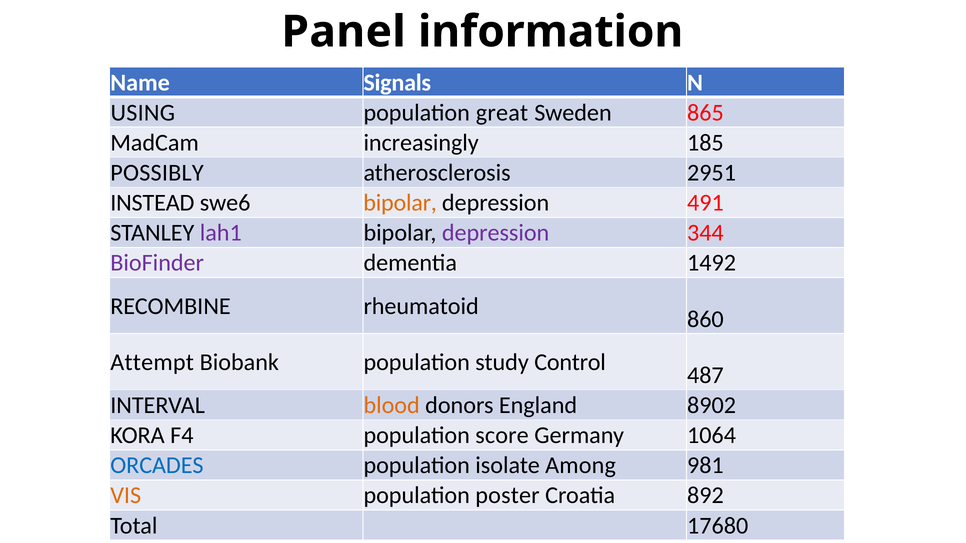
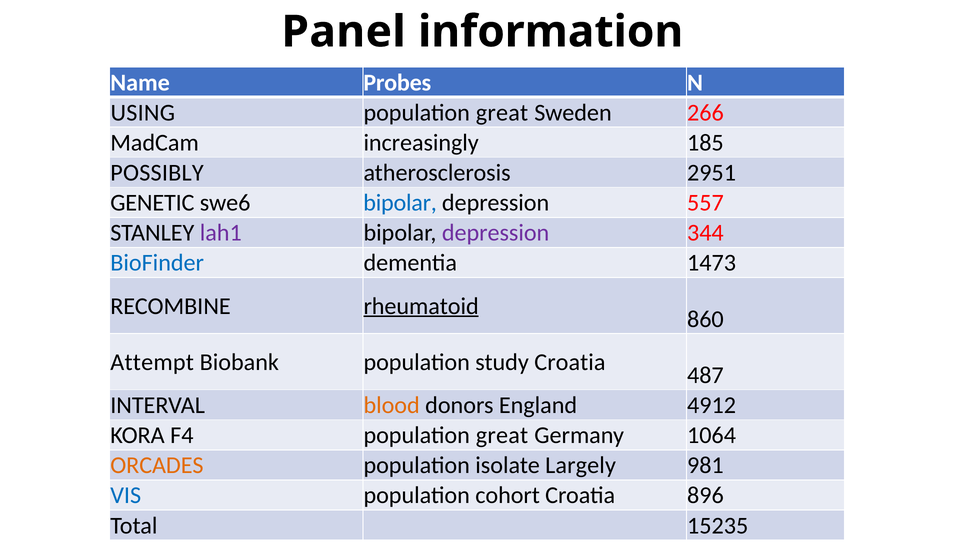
Signals: Signals -> Probes
865: 865 -> 266
INSTEAD: INSTEAD -> GENETIC
bipolar at (400, 203) colour: orange -> blue
491: 491 -> 557
BioFinder colour: purple -> blue
1492: 1492 -> 1473
rheumatoid underline: none -> present
study Control: Control -> Croatia
8902: 8902 -> 4912
F4 population score: score -> great
ORCADES colour: blue -> orange
Among: Among -> Largely
VIS colour: orange -> blue
poster: poster -> cohort
892: 892 -> 896
17680: 17680 -> 15235
